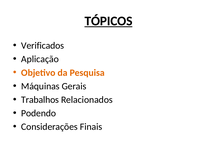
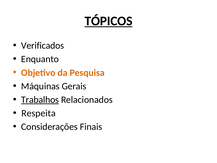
Aplicação: Aplicação -> Enquanto
Trabalhos underline: none -> present
Podendo: Podendo -> Respeita
